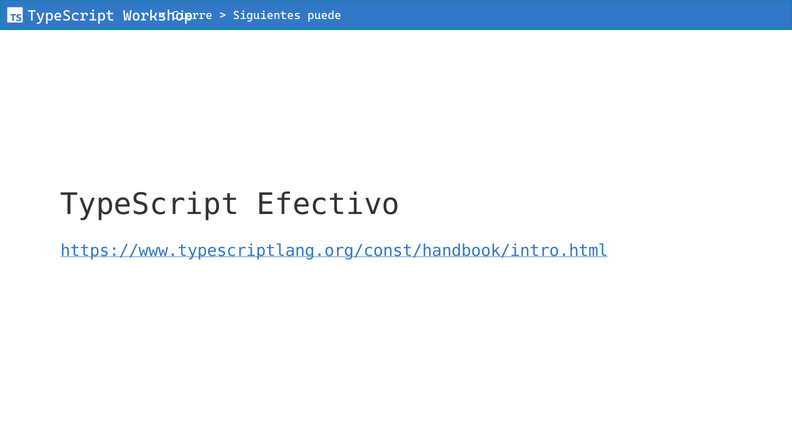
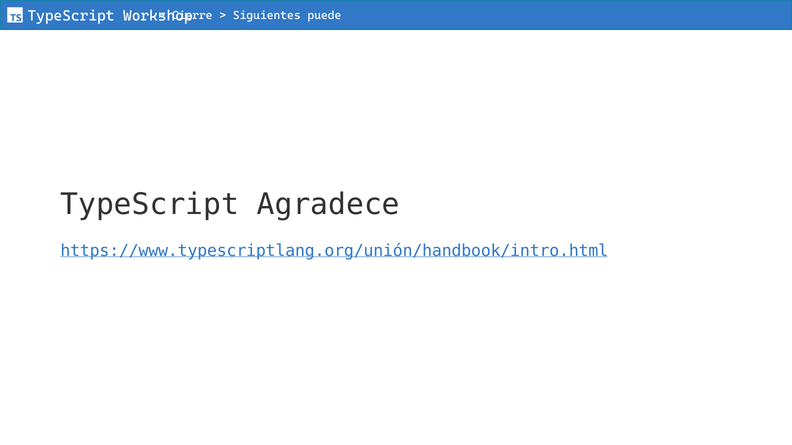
Efectivo: Efectivo -> Agradece
https://www.typescriptlang.org/const/handbook/intro.html: https://www.typescriptlang.org/const/handbook/intro.html -> https://www.typescriptlang.org/unión/handbook/intro.html
